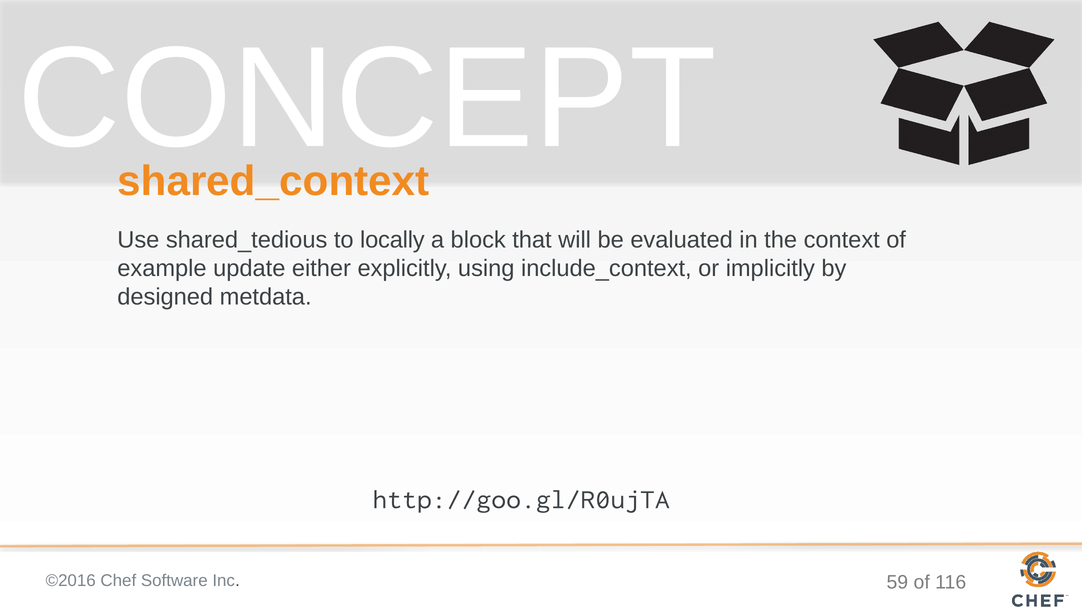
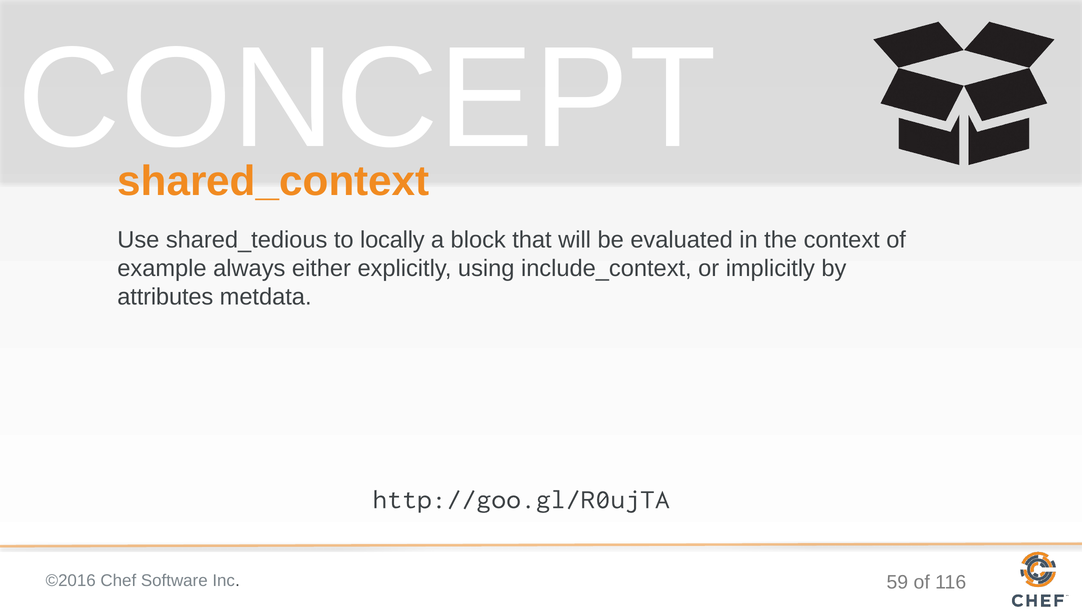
update: update -> always
designed: designed -> attributes
